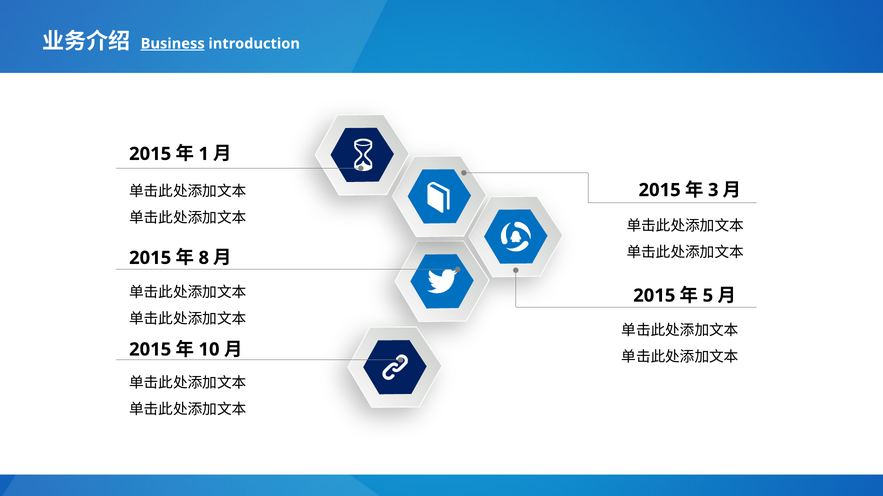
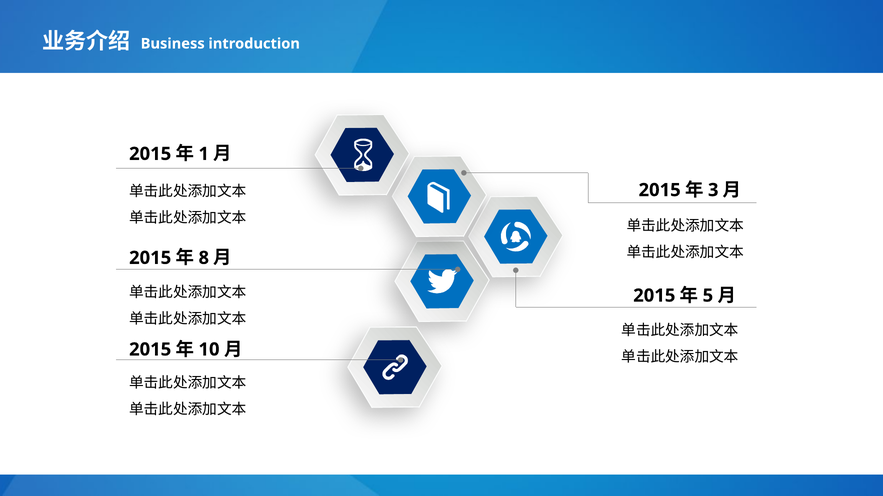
Business underline: present -> none
